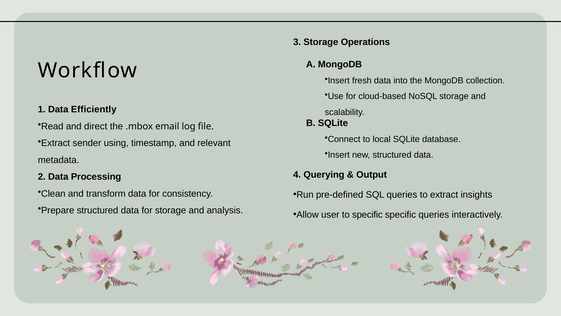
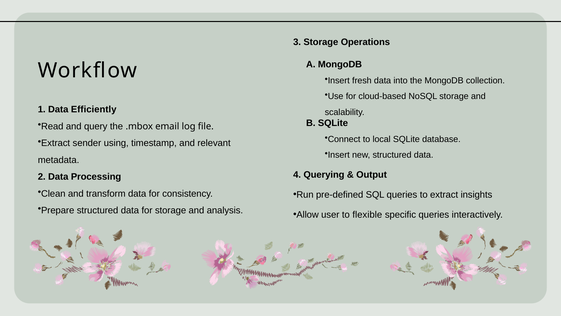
direct: direct -> query
to specific: specific -> flexible
